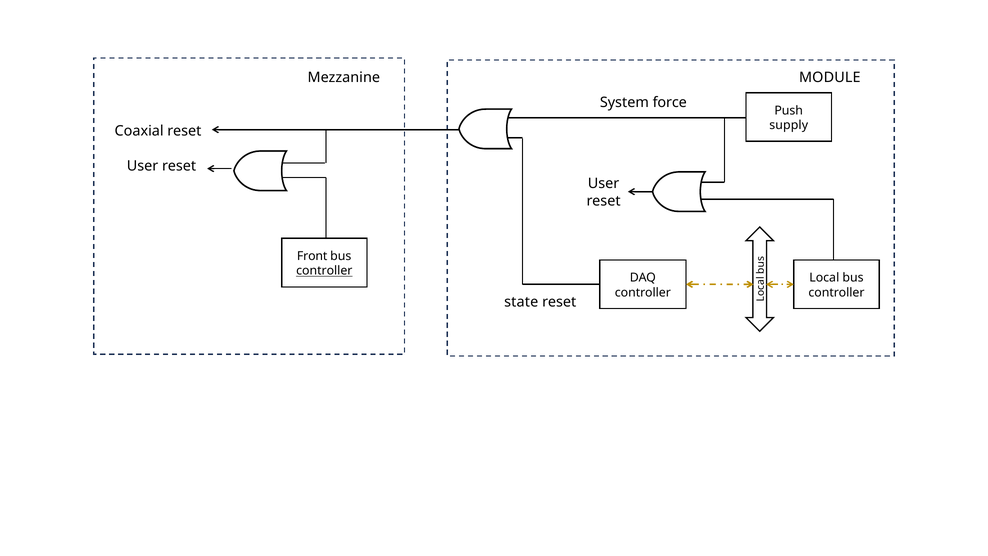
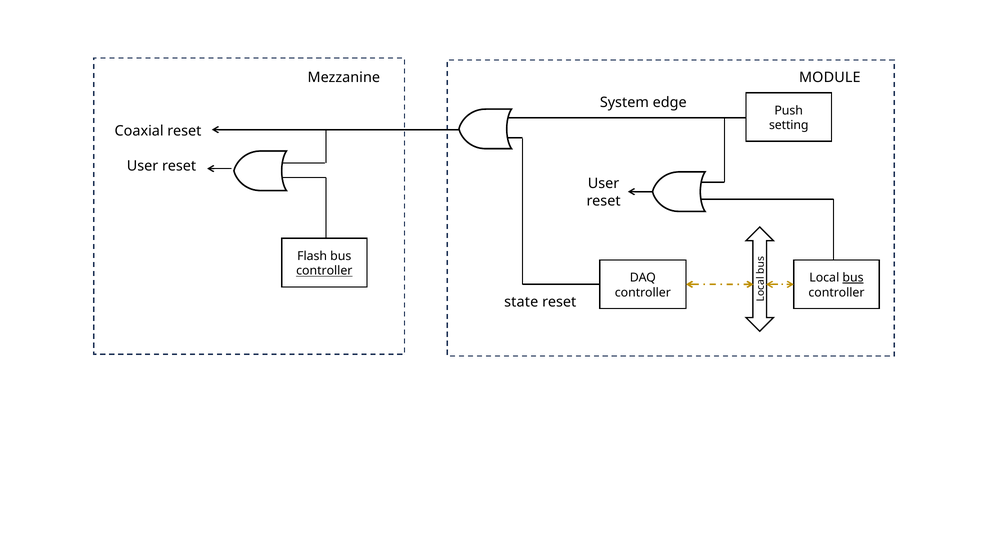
force: force -> edge
supply: supply -> setting
Front: Front -> Flash
bus at (853, 278) underline: none -> present
